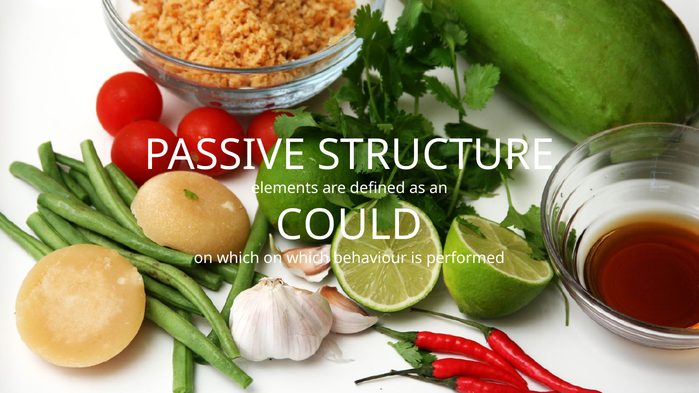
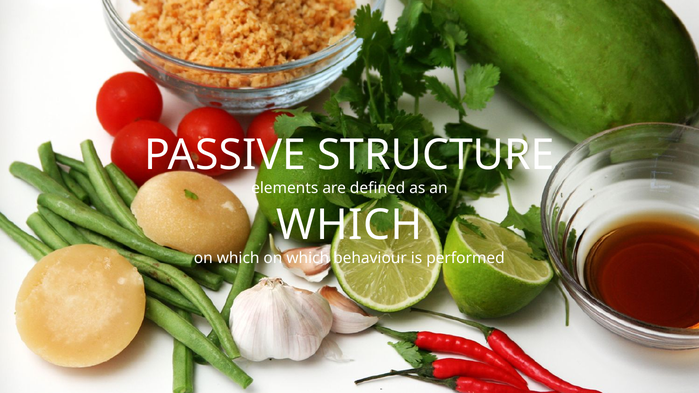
COULD at (349, 225): COULD -> WHICH
